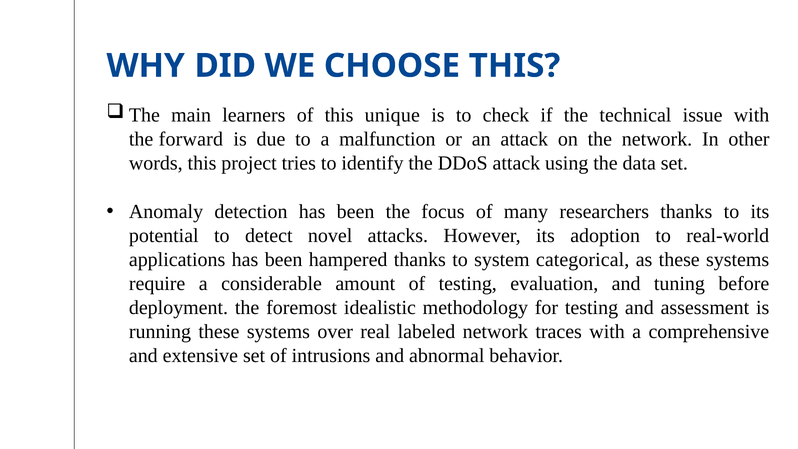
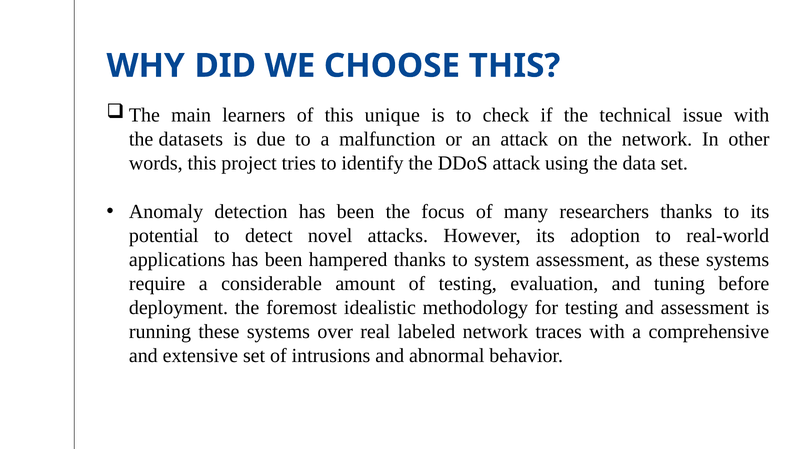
forward: forward -> datasets
system categorical: categorical -> assessment
